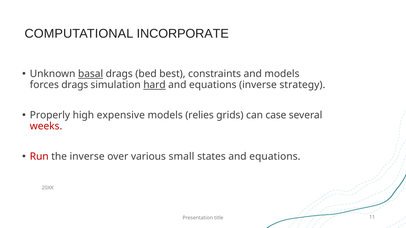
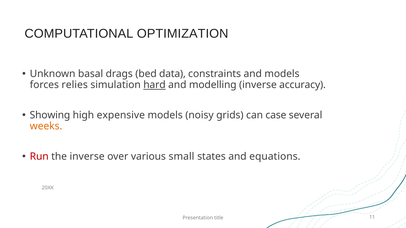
INCORPORATE: INCORPORATE -> OPTIMIZATION
basal underline: present -> none
best: best -> data
forces drags: drags -> relies
equations at (213, 85): equations -> modelling
strategy: strategy -> accuracy
Properly: Properly -> Showing
relies: relies -> noisy
weeks colour: red -> orange
